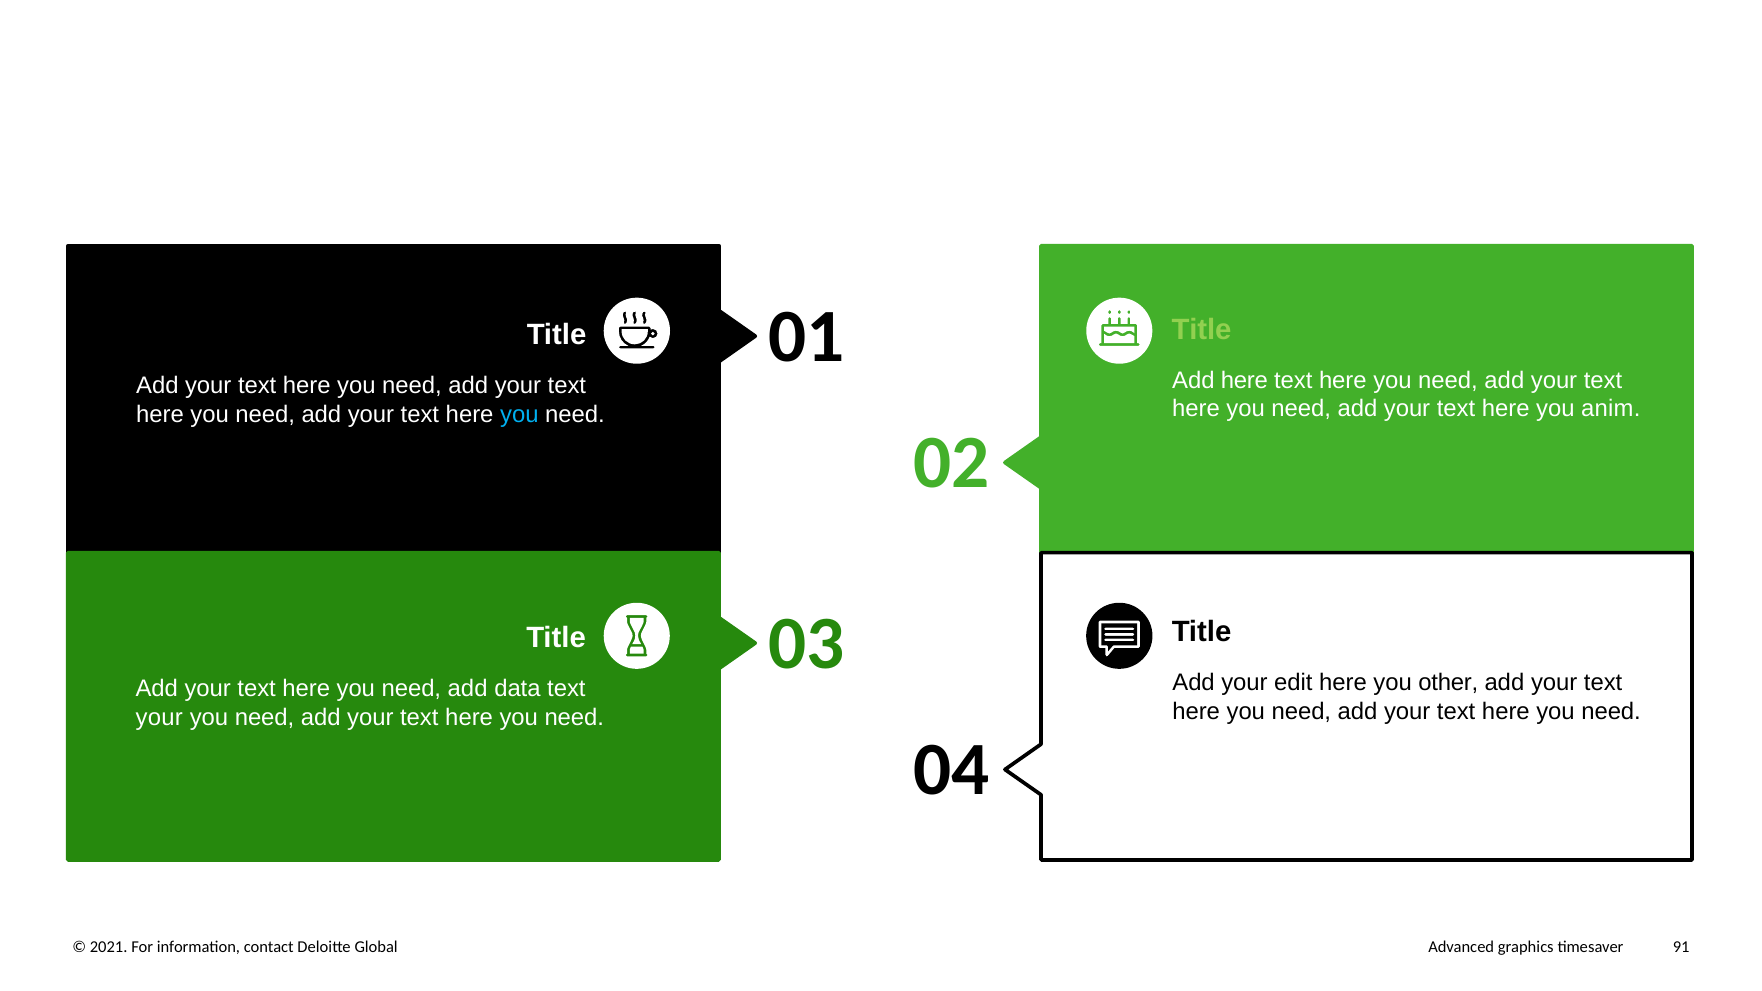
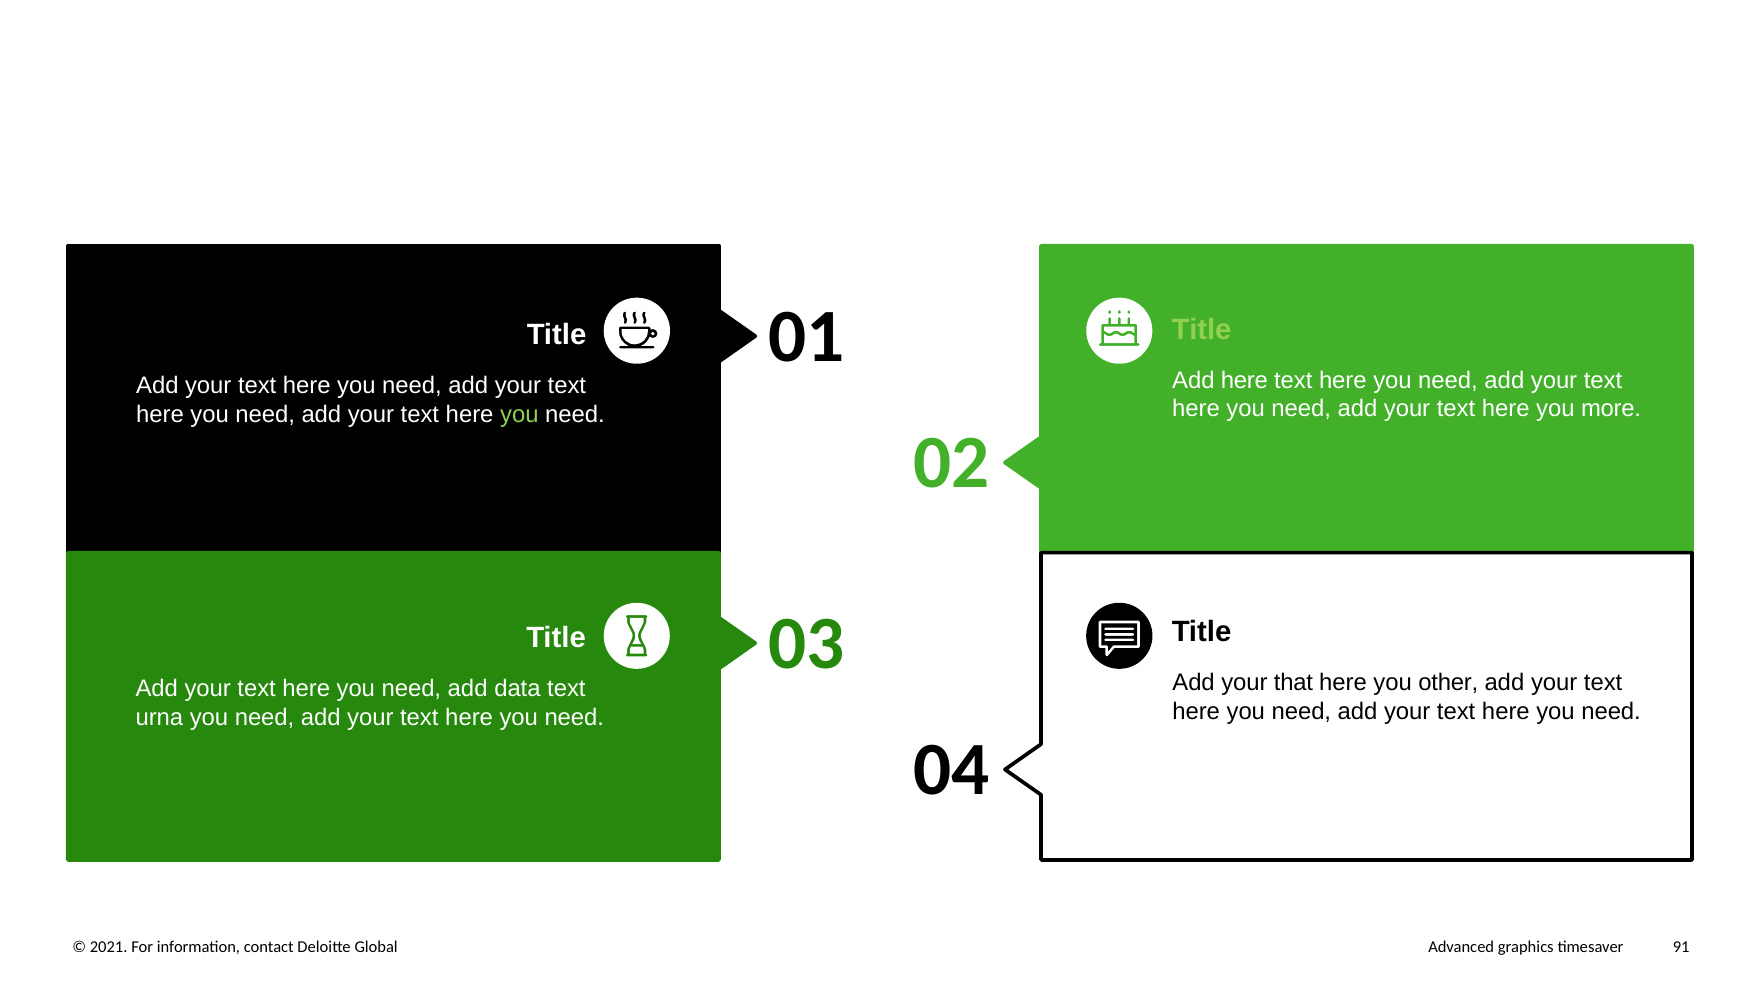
anim: anim -> more
you at (519, 414) colour: light blue -> light green
edit: edit -> that
your at (159, 718): your -> urna
